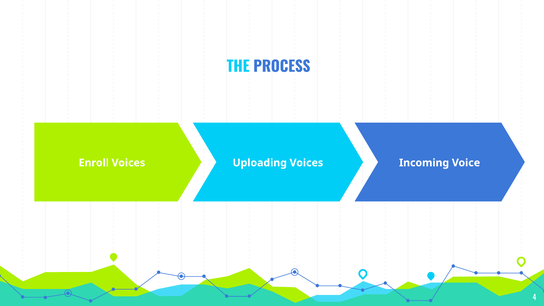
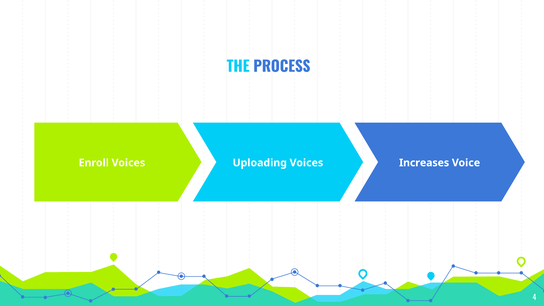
Incoming: Incoming -> Increases
